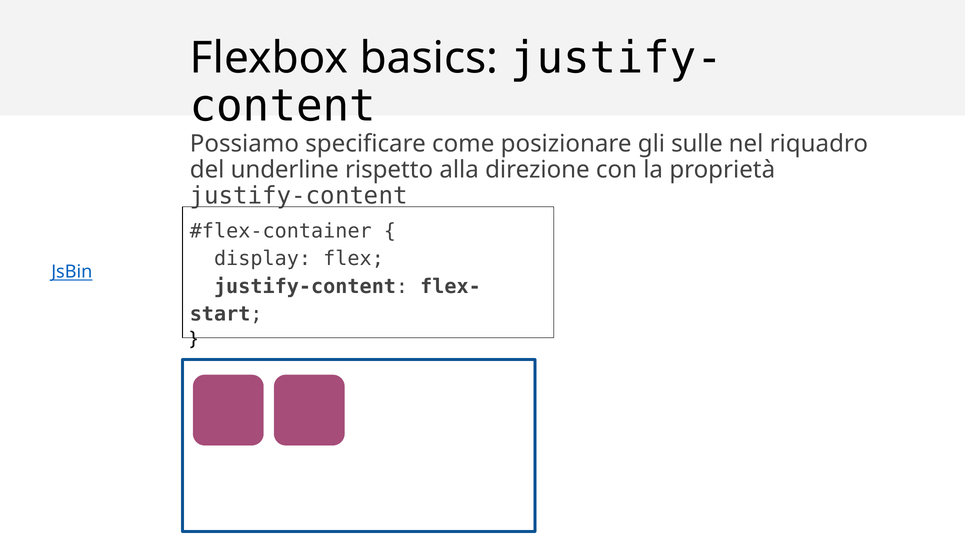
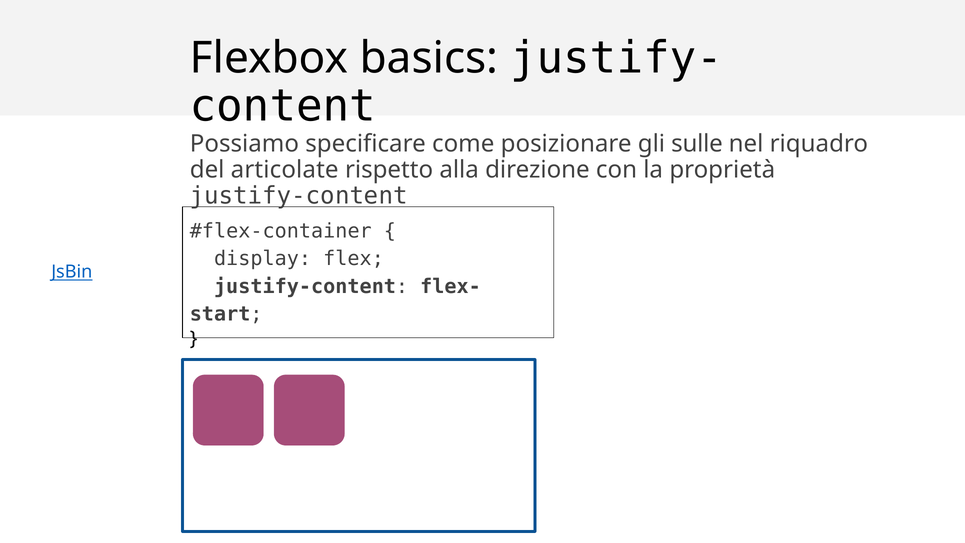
underline: underline -> articolate
